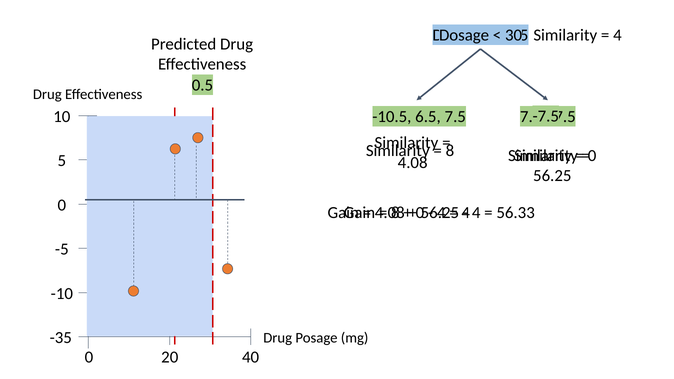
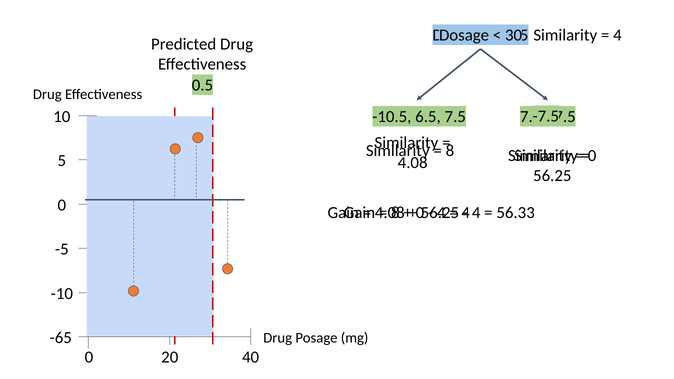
-35: -35 -> -65
